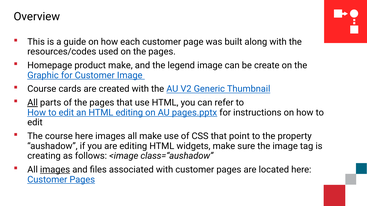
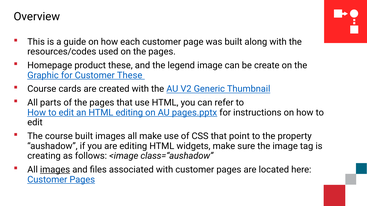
product make: make -> these
Customer Image: Image -> These
All at (33, 103) underline: present -> none
course here: here -> built
